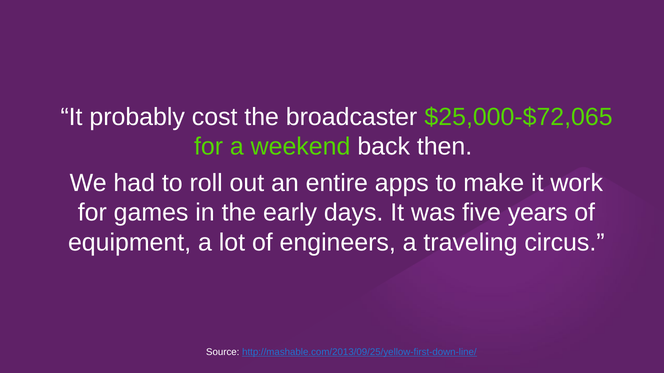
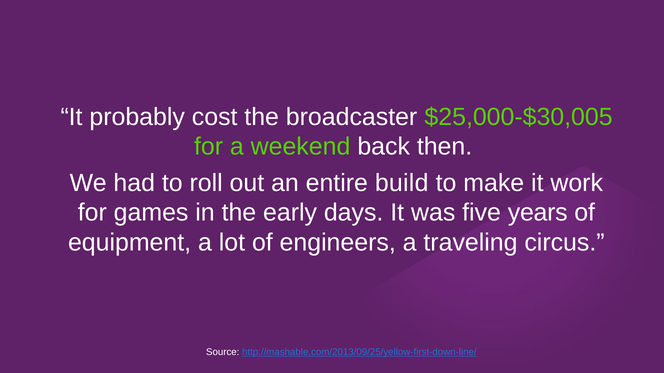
$25,000-$72,065: $25,000-$72,065 -> $25,000-$30,005
apps: apps -> build
